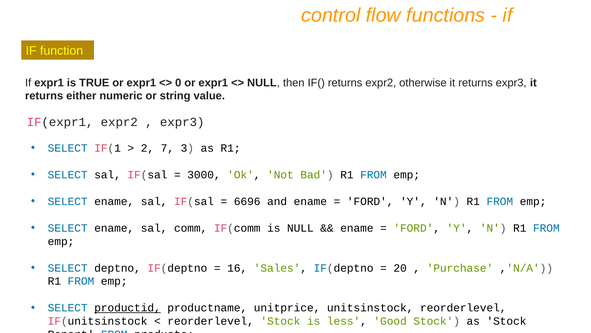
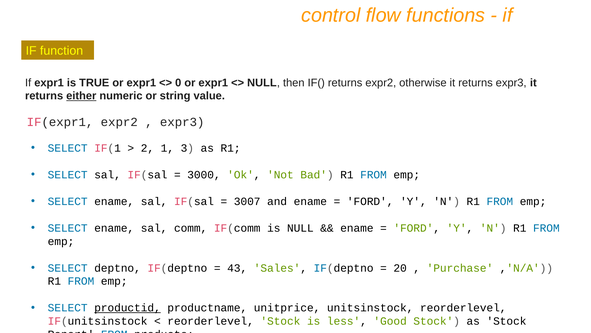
either underline: none -> present
7: 7 -> 1
6696: 6696 -> 3007
16: 16 -> 43
